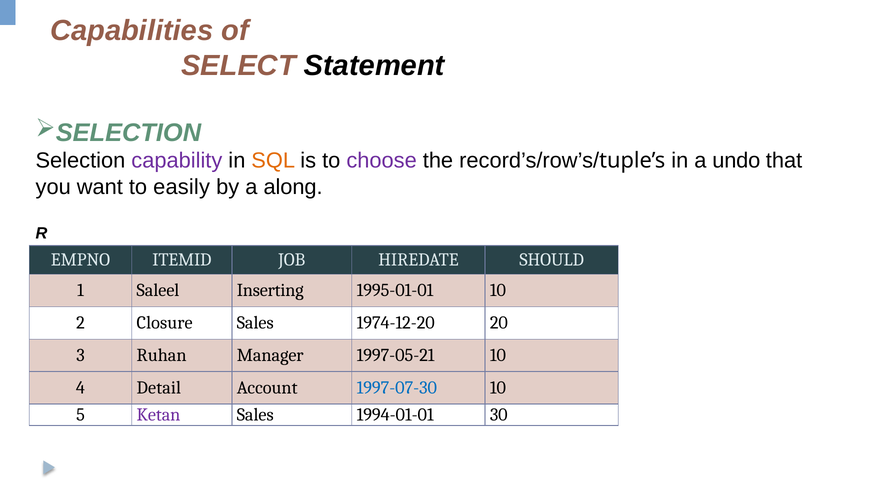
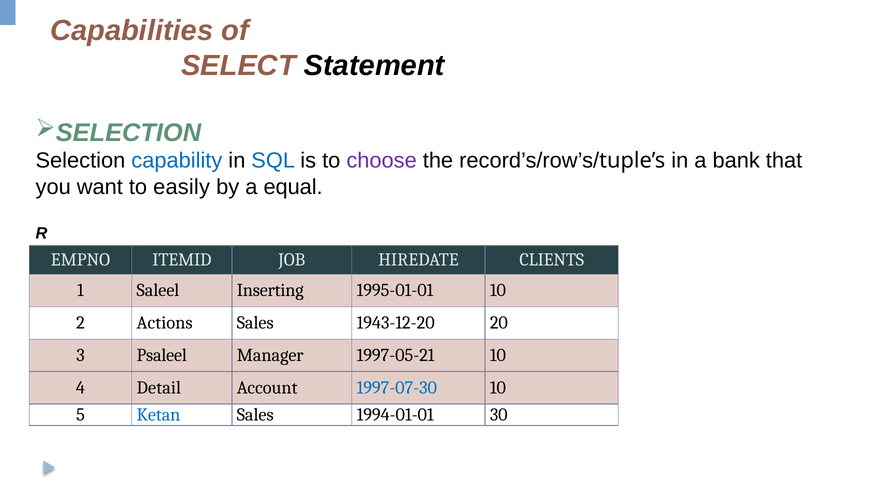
capability colour: purple -> blue
SQL colour: orange -> blue
undo: undo -> bank
along: along -> equal
SHOULD: SHOULD -> CLIENTS
Closure: Closure -> Actions
1974-12-20: 1974-12-20 -> 1943-12-20
Ruhan: Ruhan -> Psaleel
Ketan colour: purple -> blue
